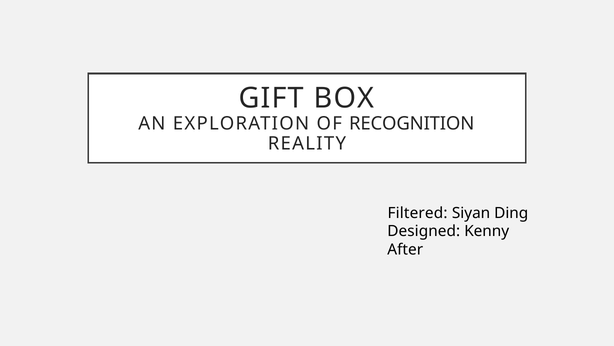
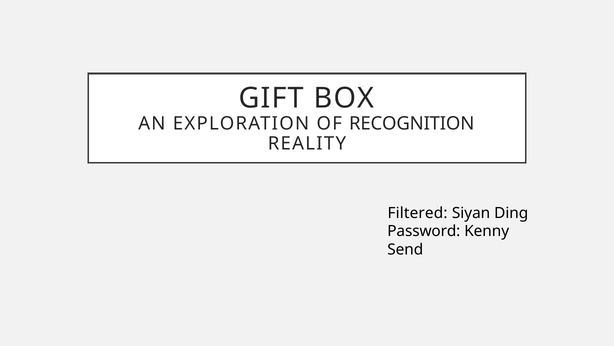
Designed: Designed -> Password
After: After -> Send
